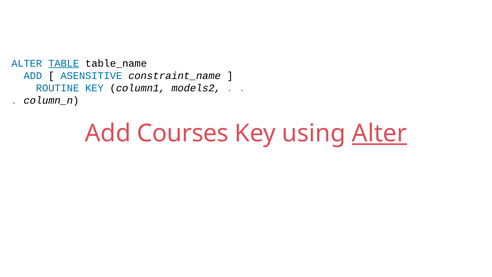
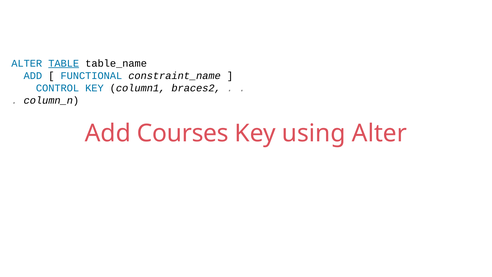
ASENSITIVE: ASENSITIVE -> FUNCTIONAL
ROUTINE: ROUTINE -> CONTROL
models2: models2 -> braces2
Alter at (379, 133) underline: present -> none
